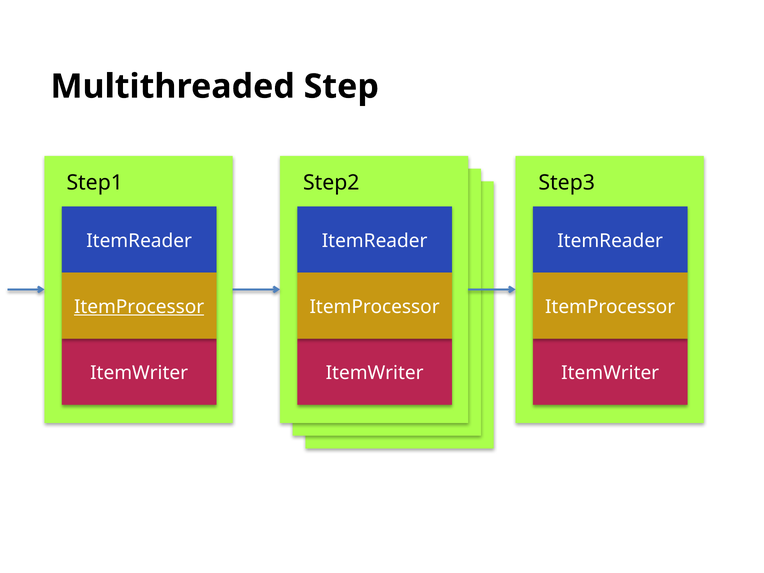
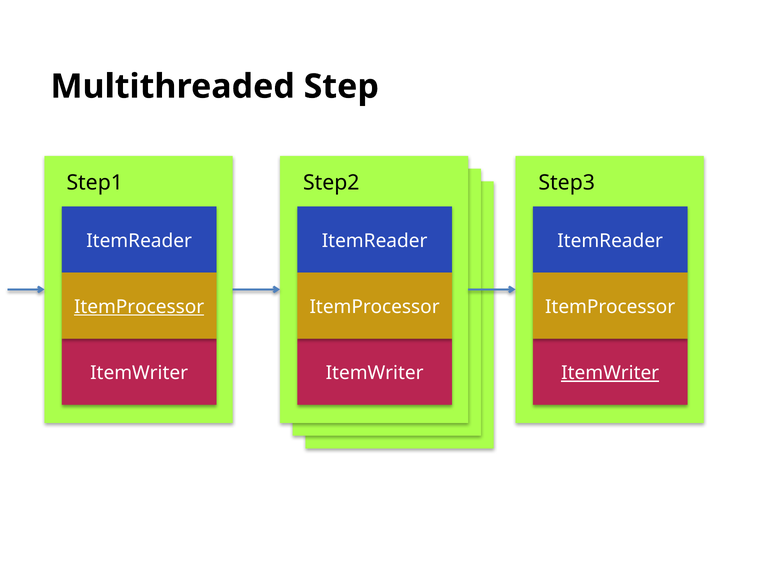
ItemWriter at (610, 373) underline: none -> present
